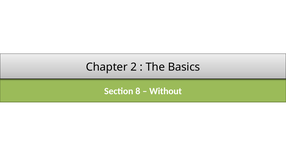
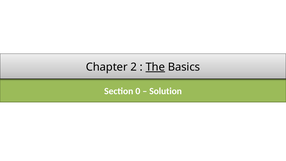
The underline: none -> present
8: 8 -> 0
Without: Without -> Solution
